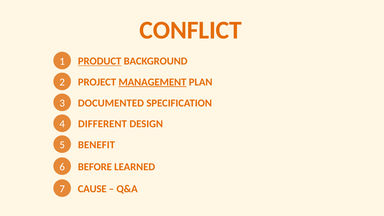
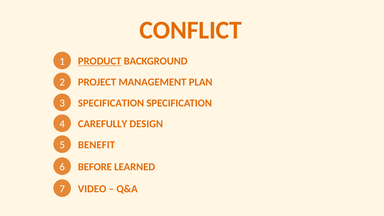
MANAGEMENT underline: present -> none
3 DOCUMENTED: DOCUMENTED -> SPECIFICATION
DIFFERENT: DIFFERENT -> CAREFULLY
CAUSE: CAUSE -> VIDEO
